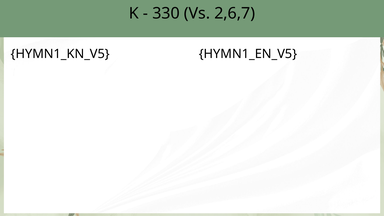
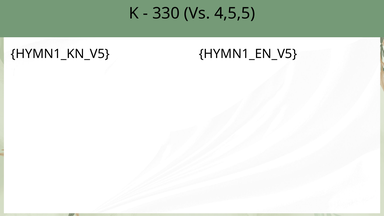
2,6,7: 2,6,7 -> 4,5,5
